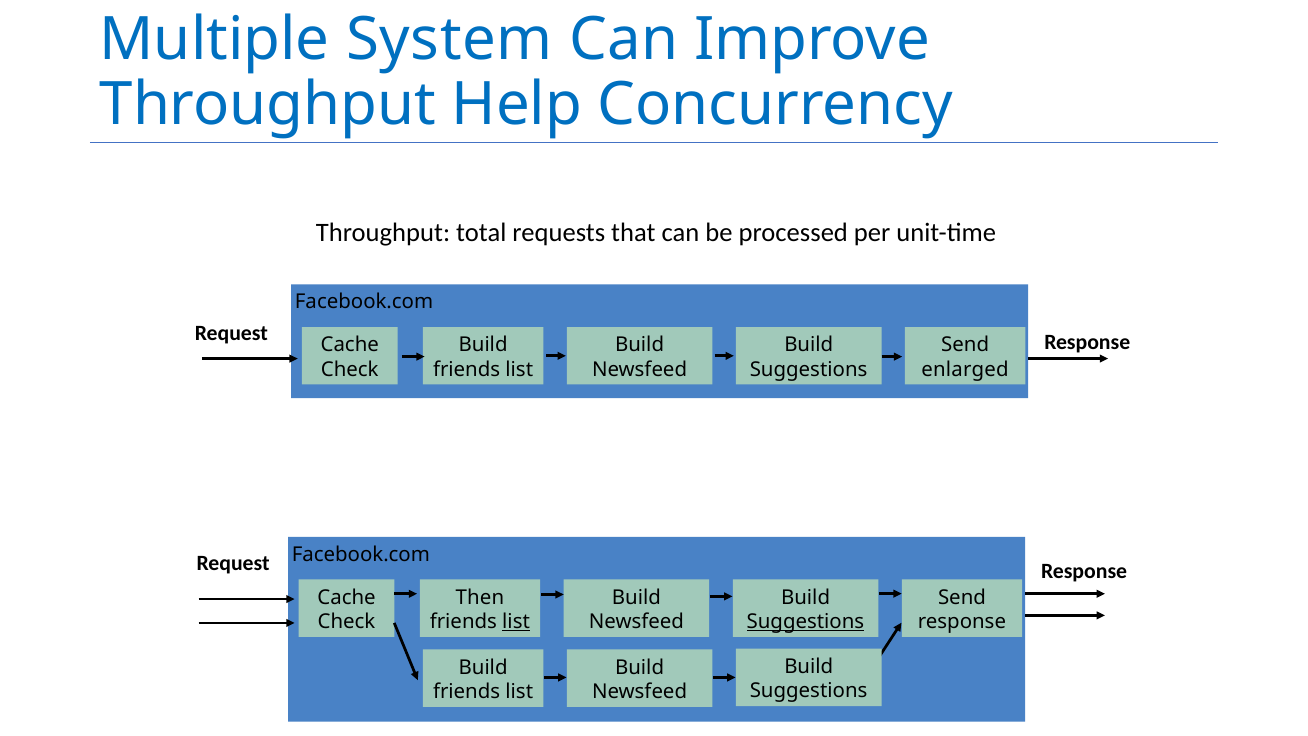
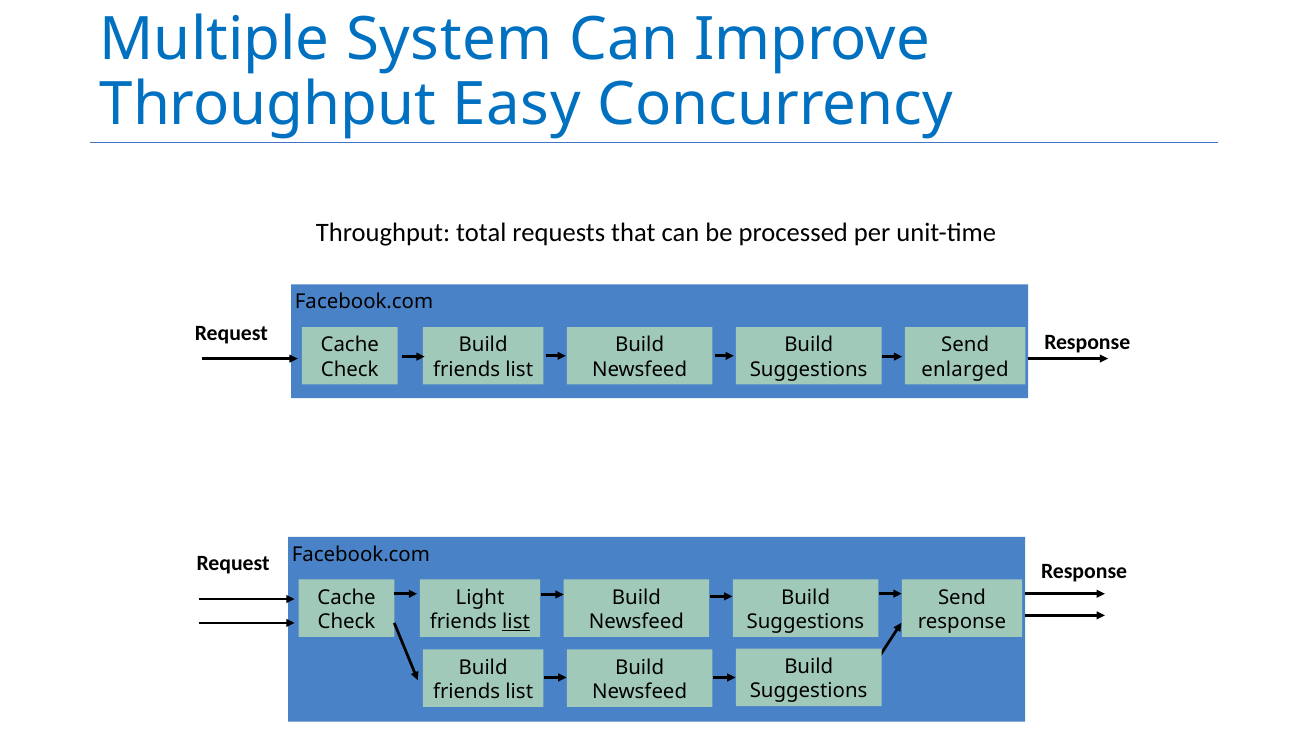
Help: Help -> Easy
Then: Then -> Light
Suggestions at (805, 622) underline: present -> none
